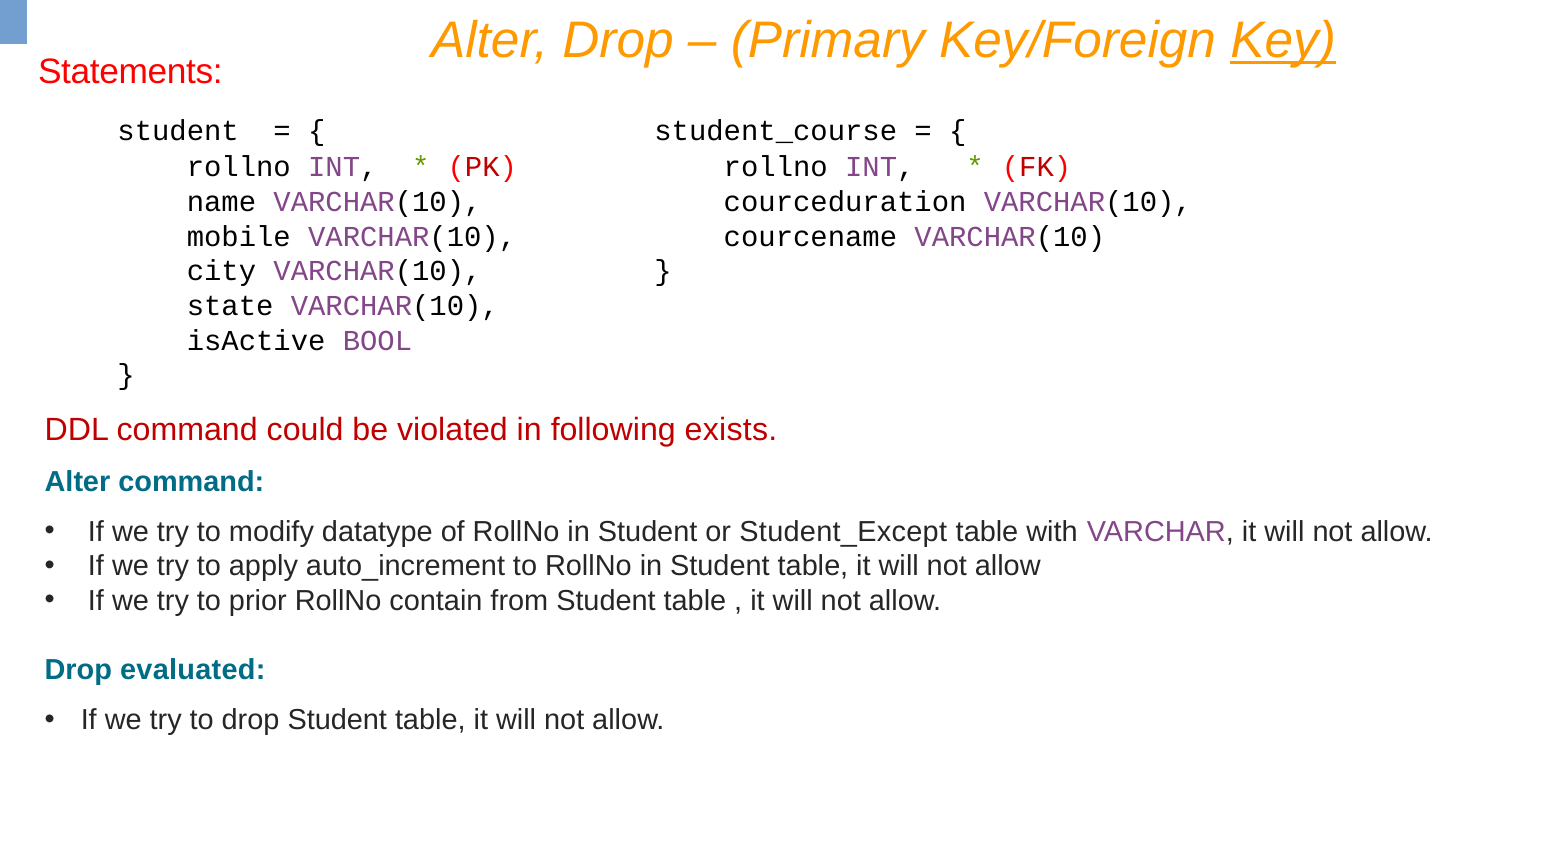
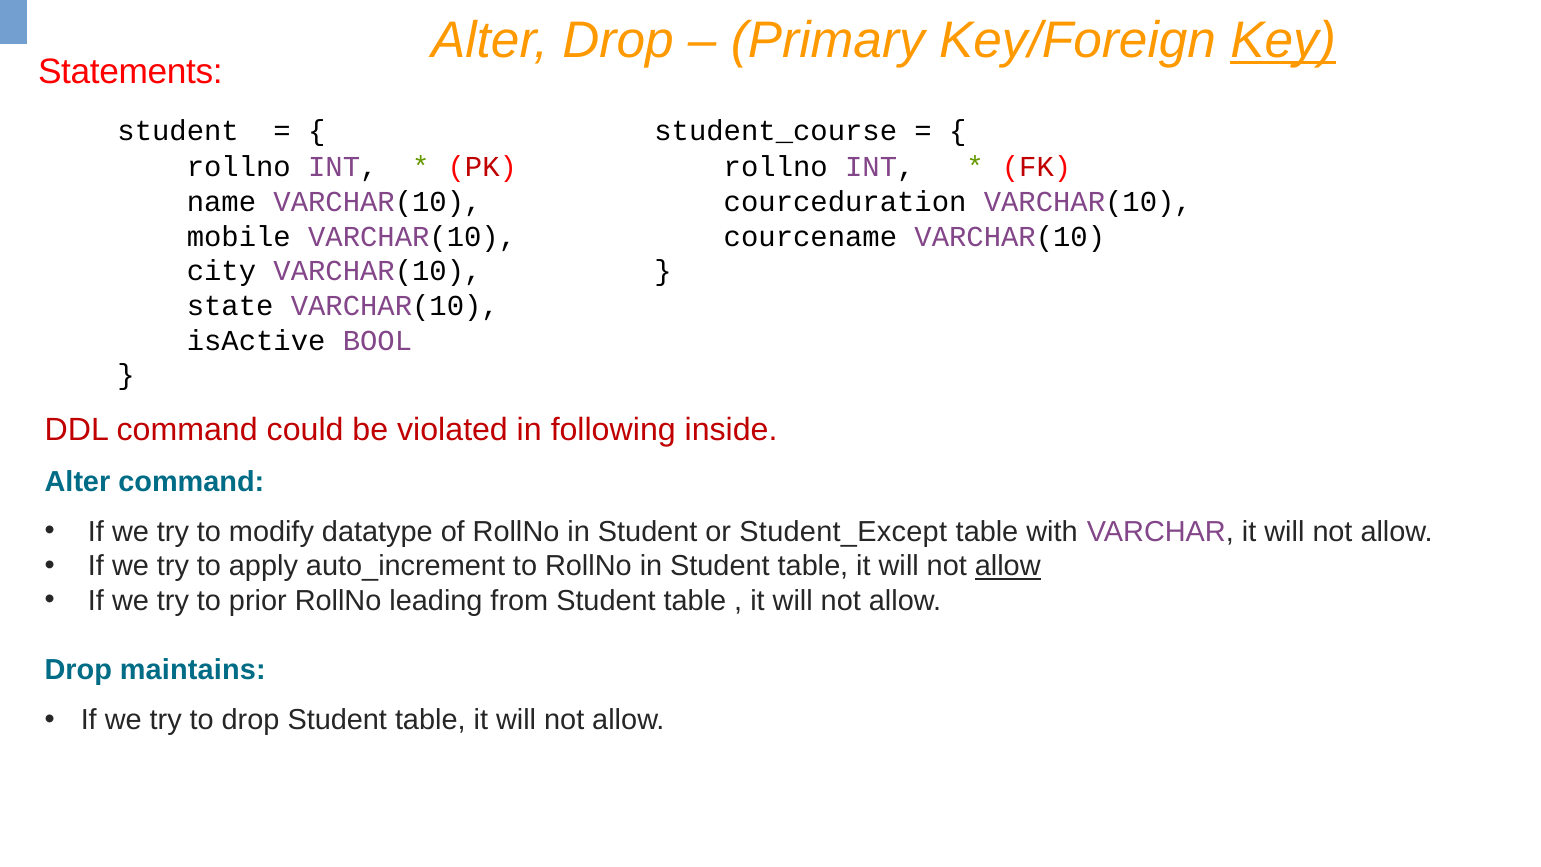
exists: exists -> inside
allow at (1008, 566) underline: none -> present
contain: contain -> leading
evaluated: evaluated -> maintains
